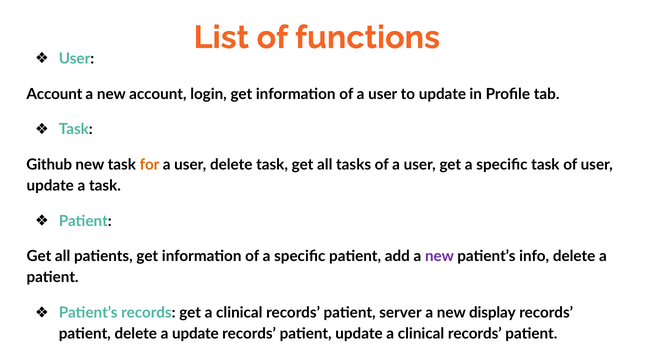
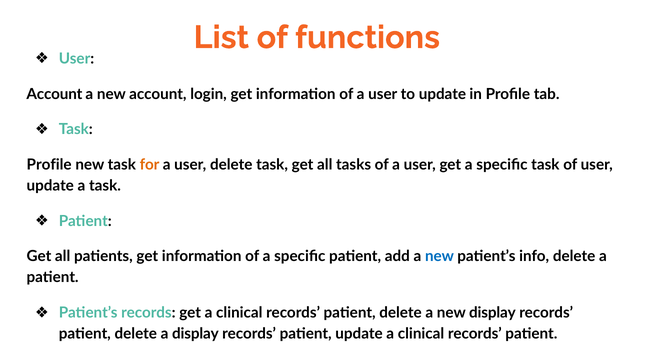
Github at (49, 165): Github -> Profile
new at (439, 256) colour: purple -> blue
clinical records patient server: server -> delete
a update: update -> display
